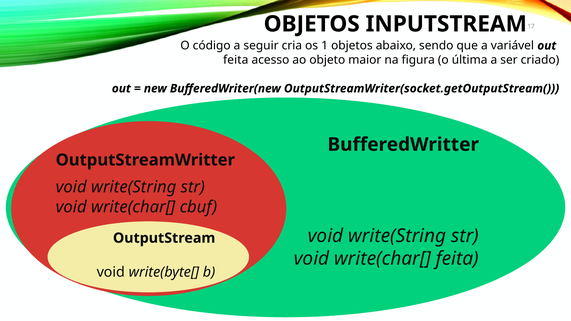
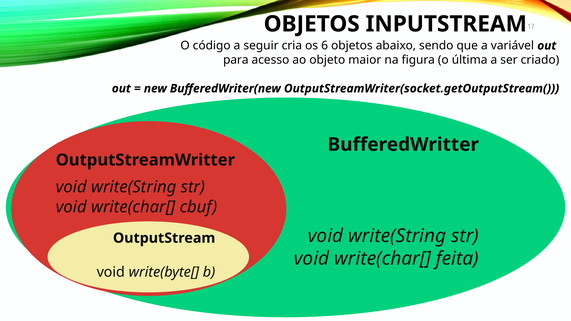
1: 1 -> 6
feita at (236, 60): feita -> para
